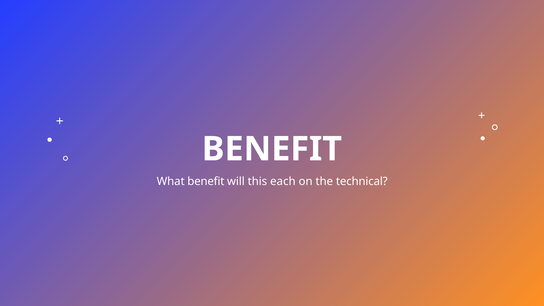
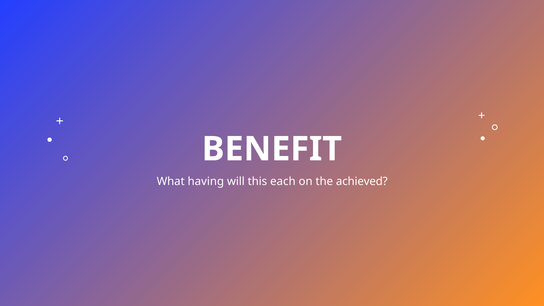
What benefit: benefit -> having
technical: technical -> achieved
